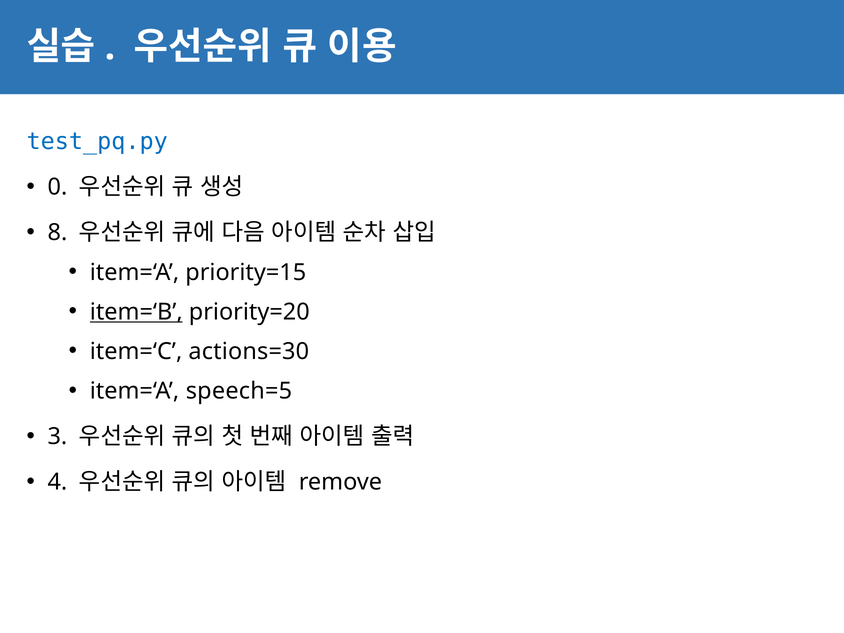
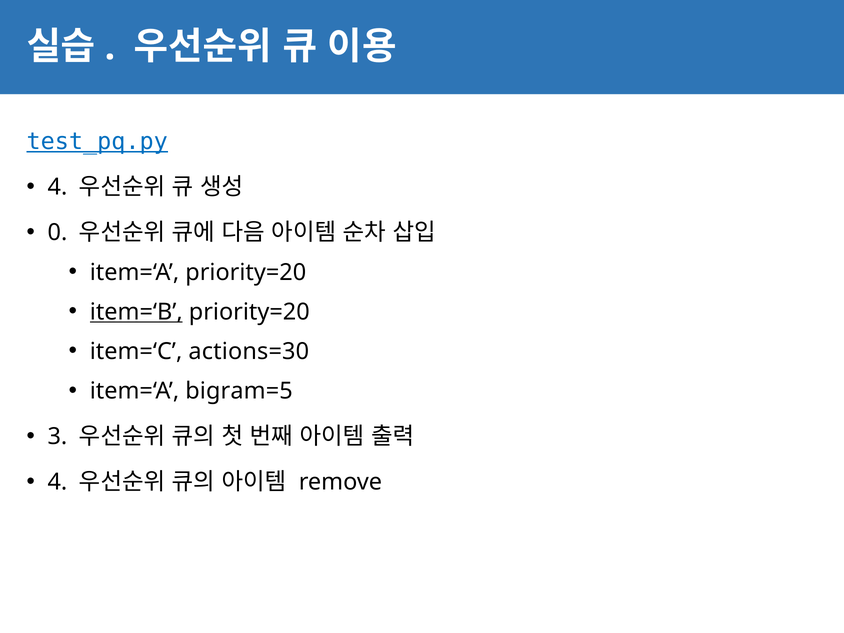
test_pq.py underline: none -> present
0 at (57, 187): 0 -> 4
8: 8 -> 0
item=‘A priority=15: priority=15 -> priority=20
speech=5: speech=5 -> bigram=5
